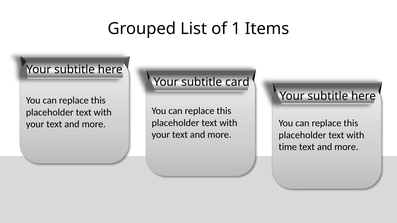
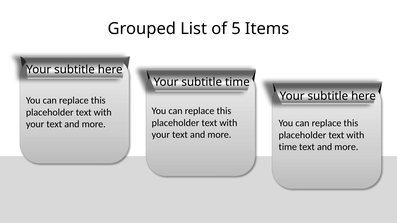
1: 1 -> 5
subtitle card: card -> time
